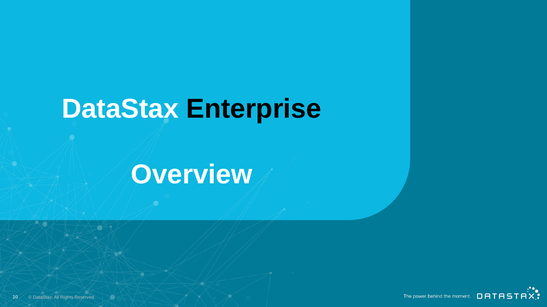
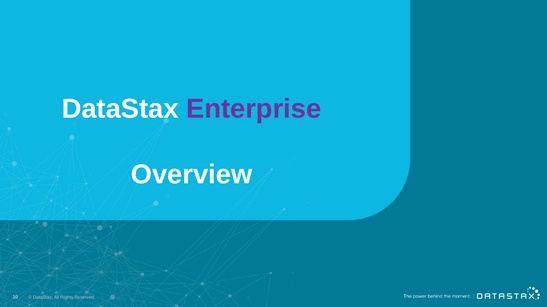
Enterprise colour: black -> purple
